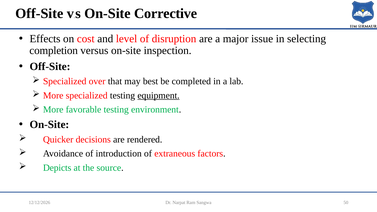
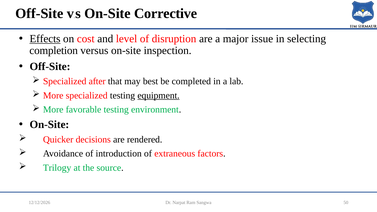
Effects underline: none -> present
over: over -> after
Depicts: Depicts -> Trilogy
